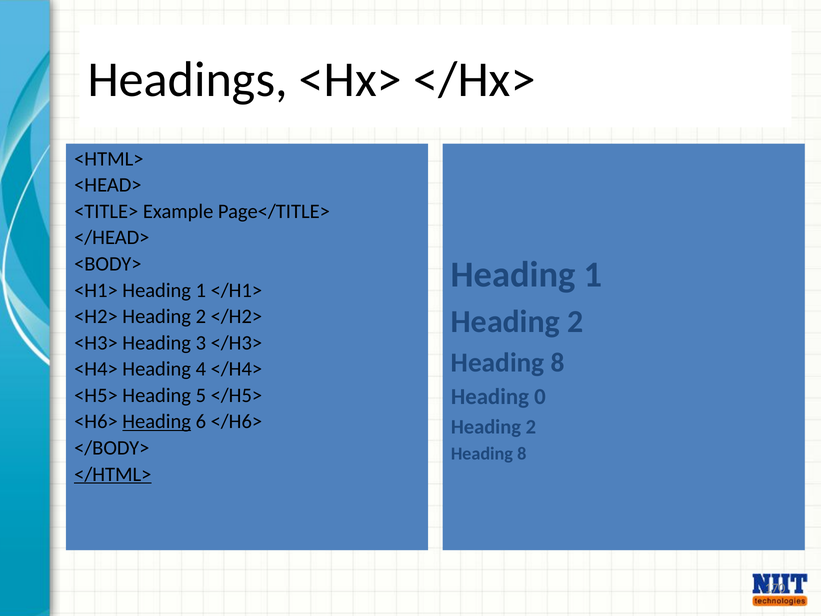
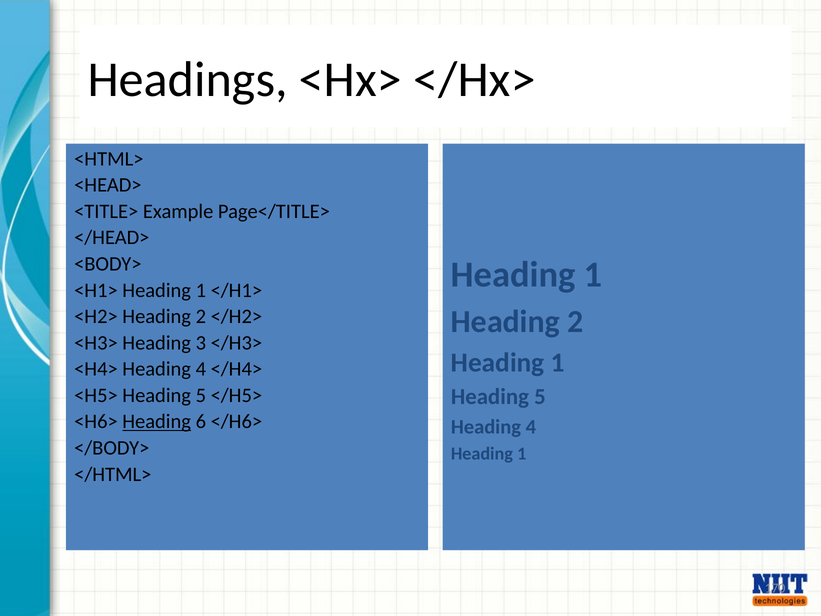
8 at (558, 362): 8 -> 1
0 at (540, 397): 0 -> 5
2 at (531, 427): 2 -> 4
8 at (522, 453): 8 -> 1
</HTML> underline: present -> none
